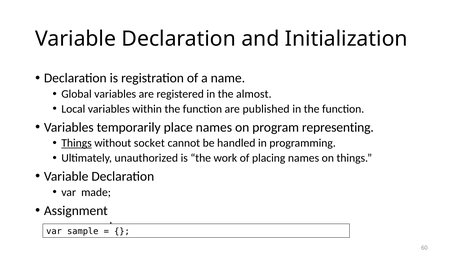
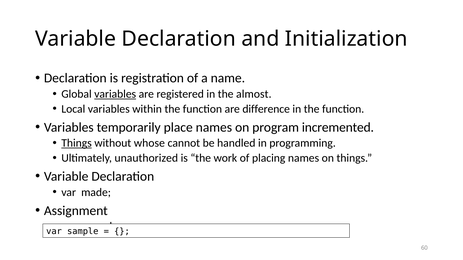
variables at (115, 94) underline: none -> present
published: published -> difference
representing: representing -> incremented
socket: socket -> whose
